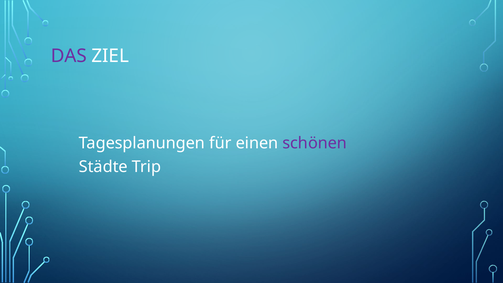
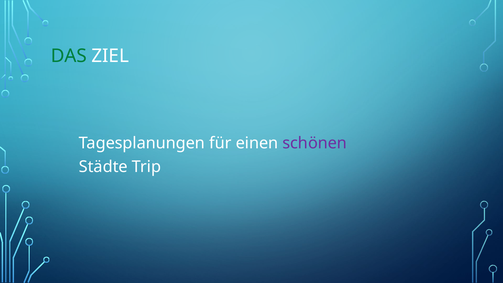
DAS colour: purple -> green
